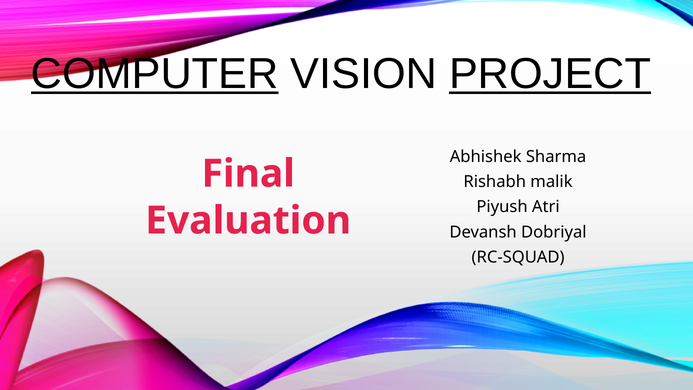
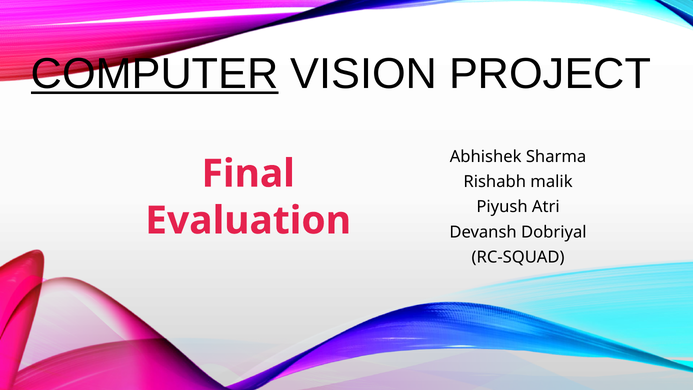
PROJECT underline: present -> none
